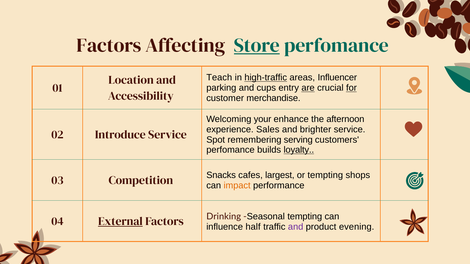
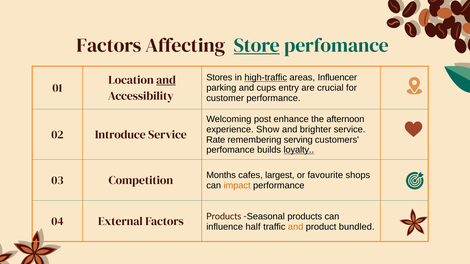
Teach: Teach -> Stores
and at (166, 80) underline: none -> present
are underline: present -> none
for underline: present -> none
customer merchandise: merchandise -> performance
your: your -> post
Sales: Sales -> Show
Spot: Spot -> Rate
Snacks: Snacks -> Months
or tempting: tempting -> favourite
External underline: present -> none
Factors Drinking: Drinking -> Products
Seasonal tempting: tempting -> products
and at (296, 227) colour: purple -> orange
evening: evening -> bundled
